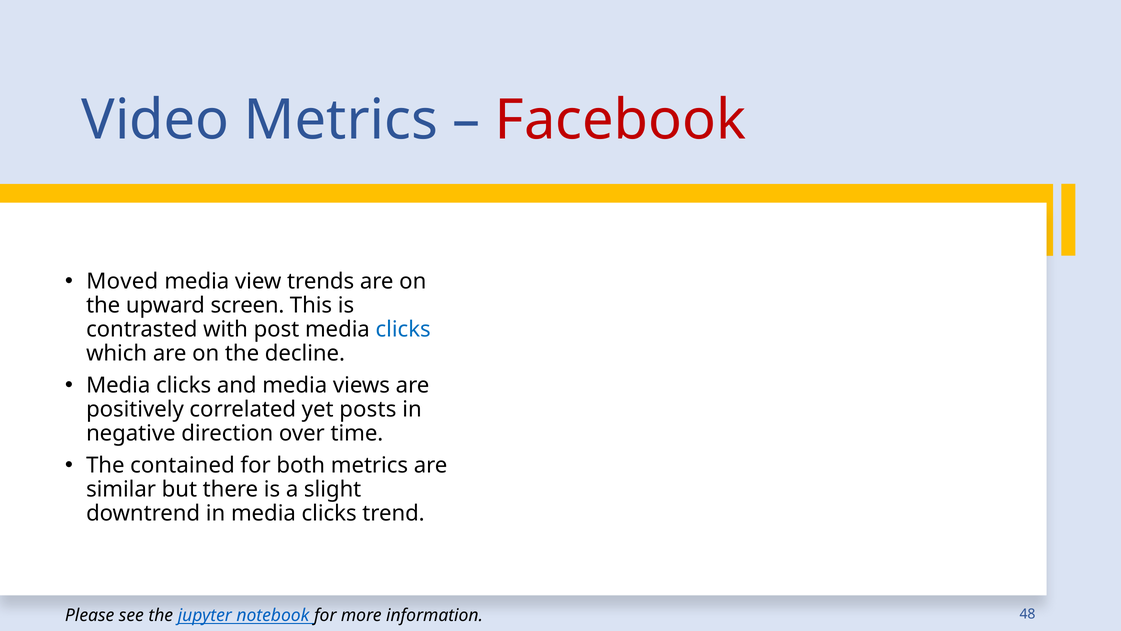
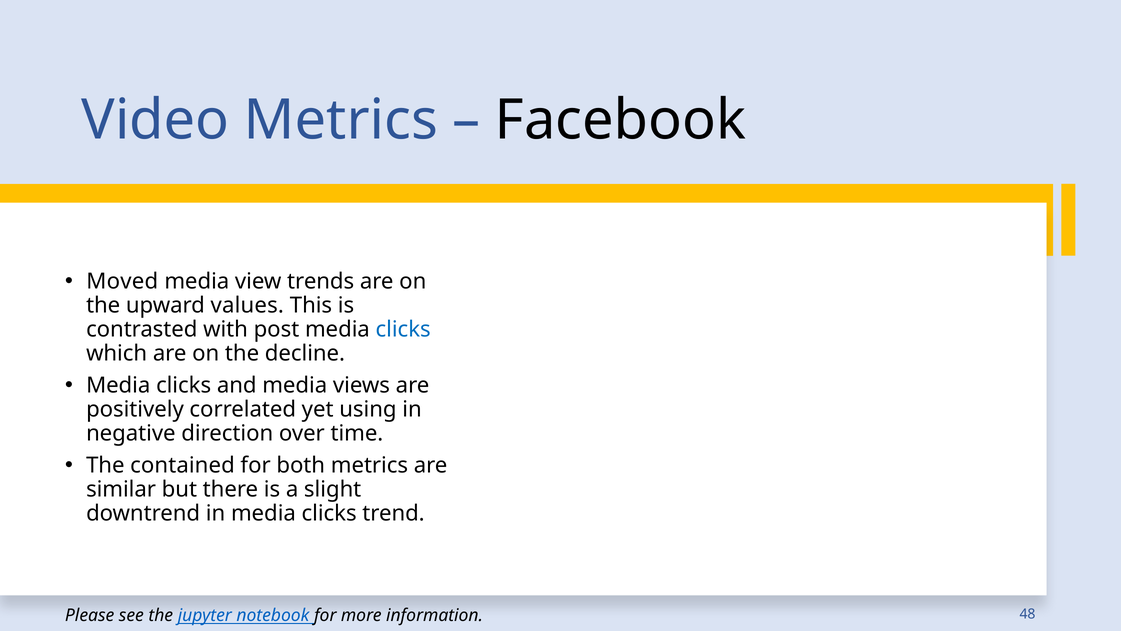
Facebook colour: red -> black
screen: screen -> values
posts: posts -> using
